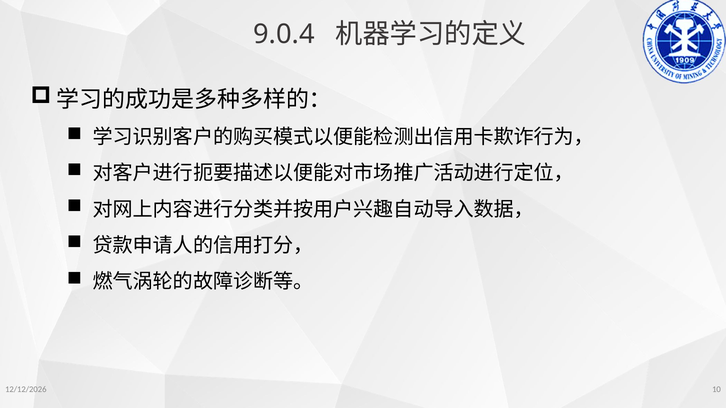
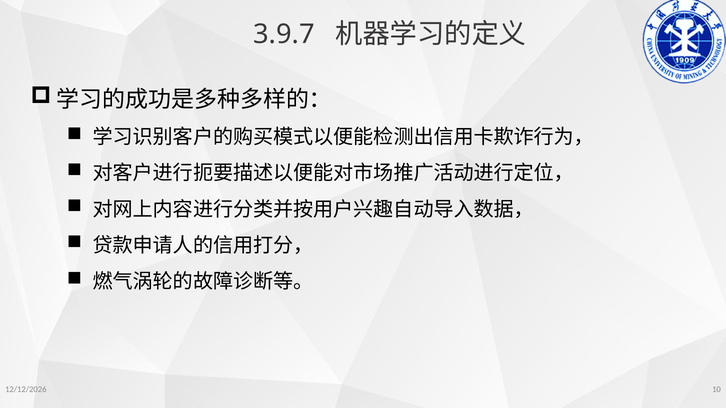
9.0.4: 9.0.4 -> 3.9.7
